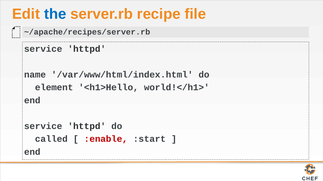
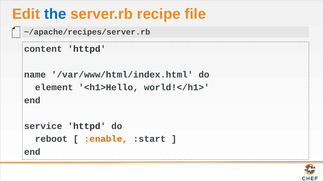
service at (43, 49): service -> content
called: called -> reboot
:enable colour: red -> orange
